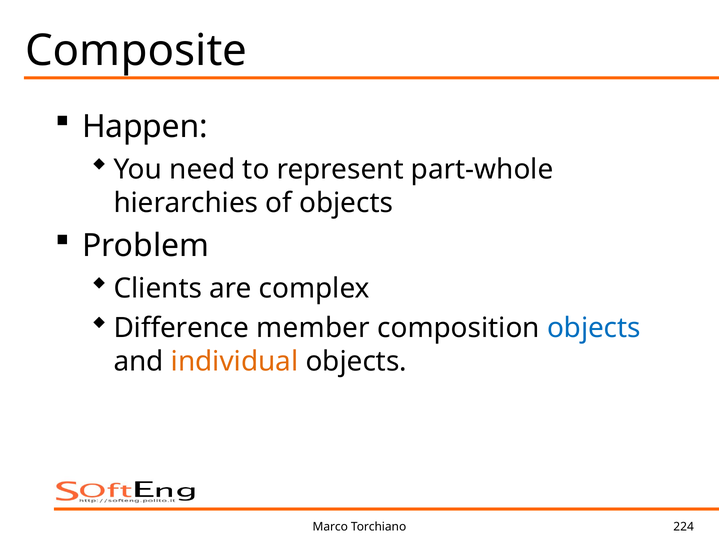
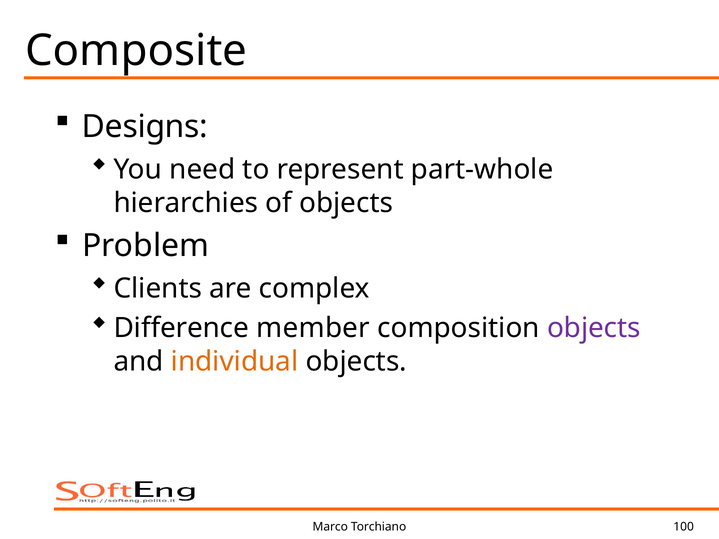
Happen: Happen -> Designs
objects at (594, 328) colour: blue -> purple
224: 224 -> 100
